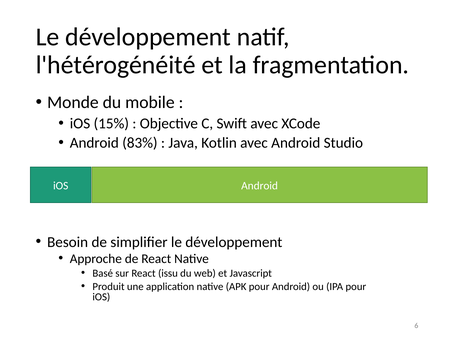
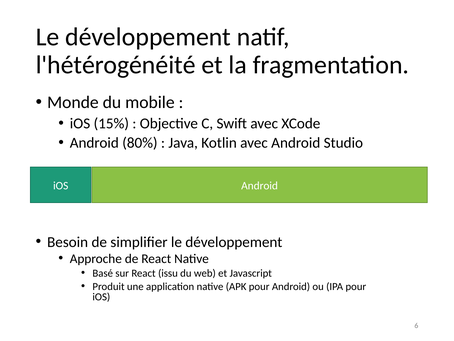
83%: 83% -> 80%
